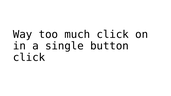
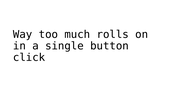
much click: click -> rolls
